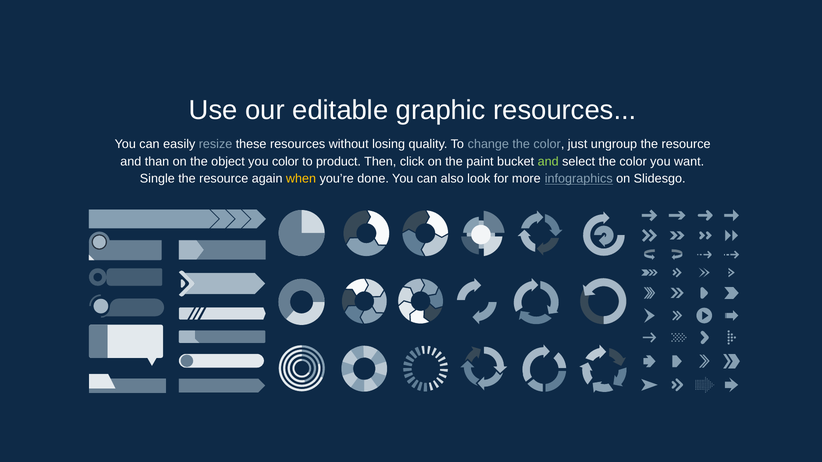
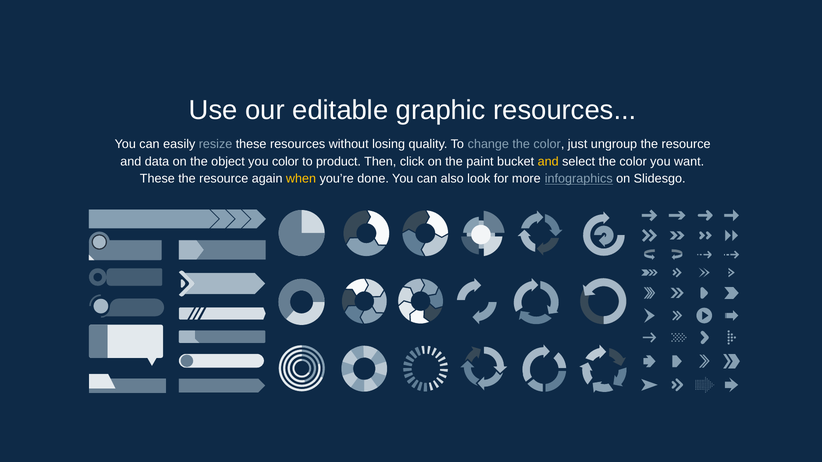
than: than -> data
and at (548, 162) colour: light green -> yellow
Single at (157, 179): Single -> These
